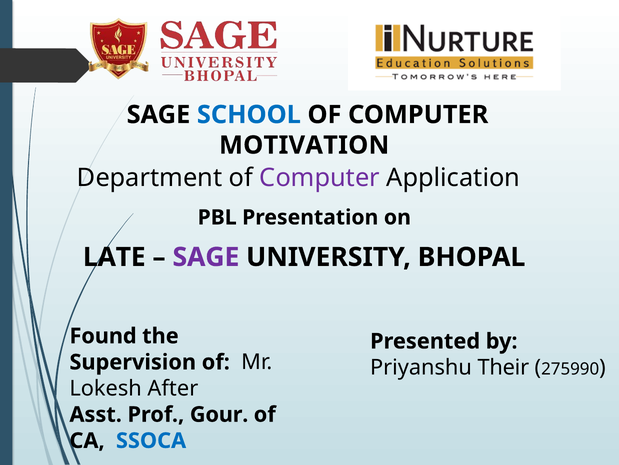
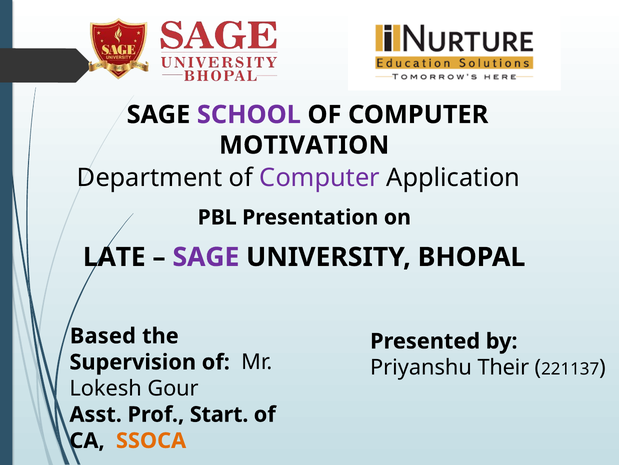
SCHOOL colour: blue -> purple
Found: Found -> Based
275990: 275990 -> 221137
After: After -> Gour
Gour: Gour -> Start
SSOCA colour: blue -> orange
